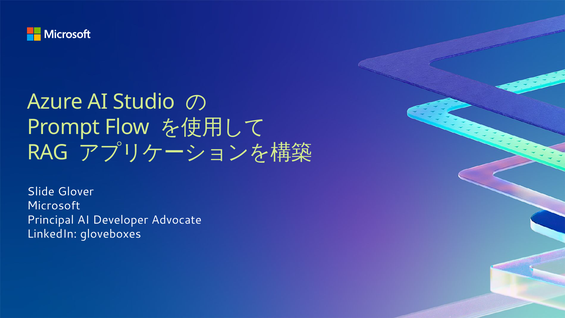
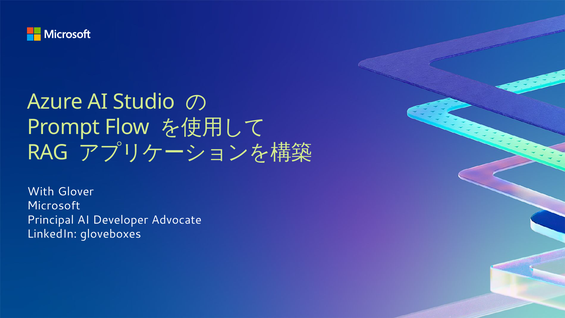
Slide: Slide -> With
